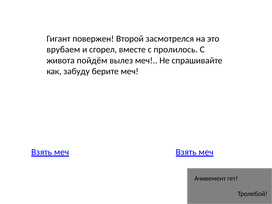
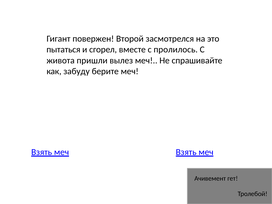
врубаем: врубаем -> пытаться
пойдём: пойдём -> пришли
